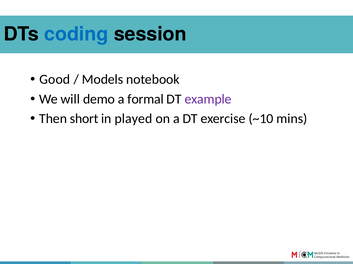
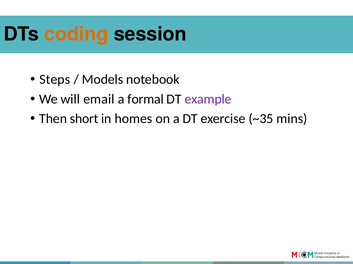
coding colour: blue -> orange
Good: Good -> Steps
demo: demo -> email
played: played -> homes
~10: ~10 -> ~35
